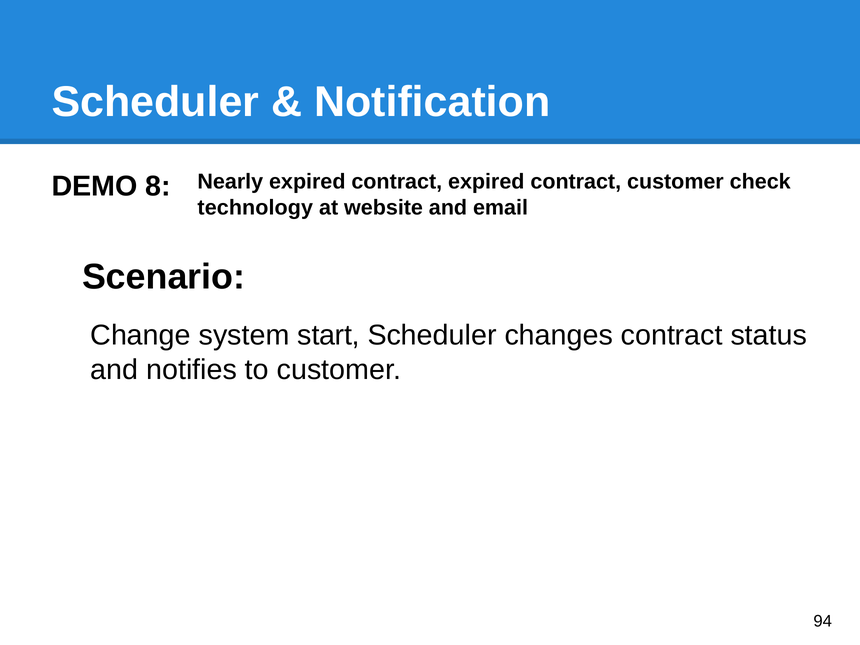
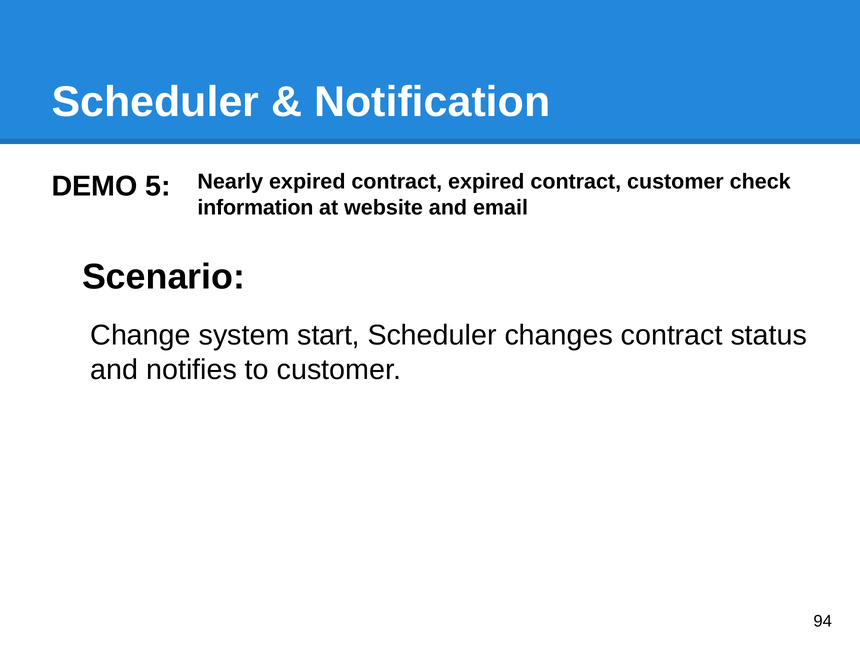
8: 8 -> 5
technology: technology -> information
